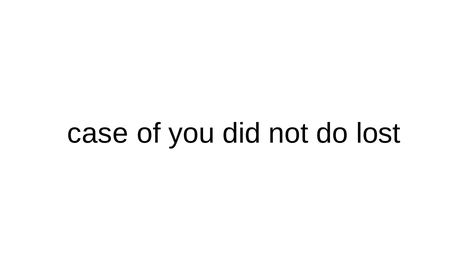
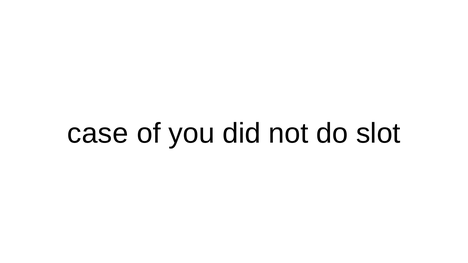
lost: lost -> slot
